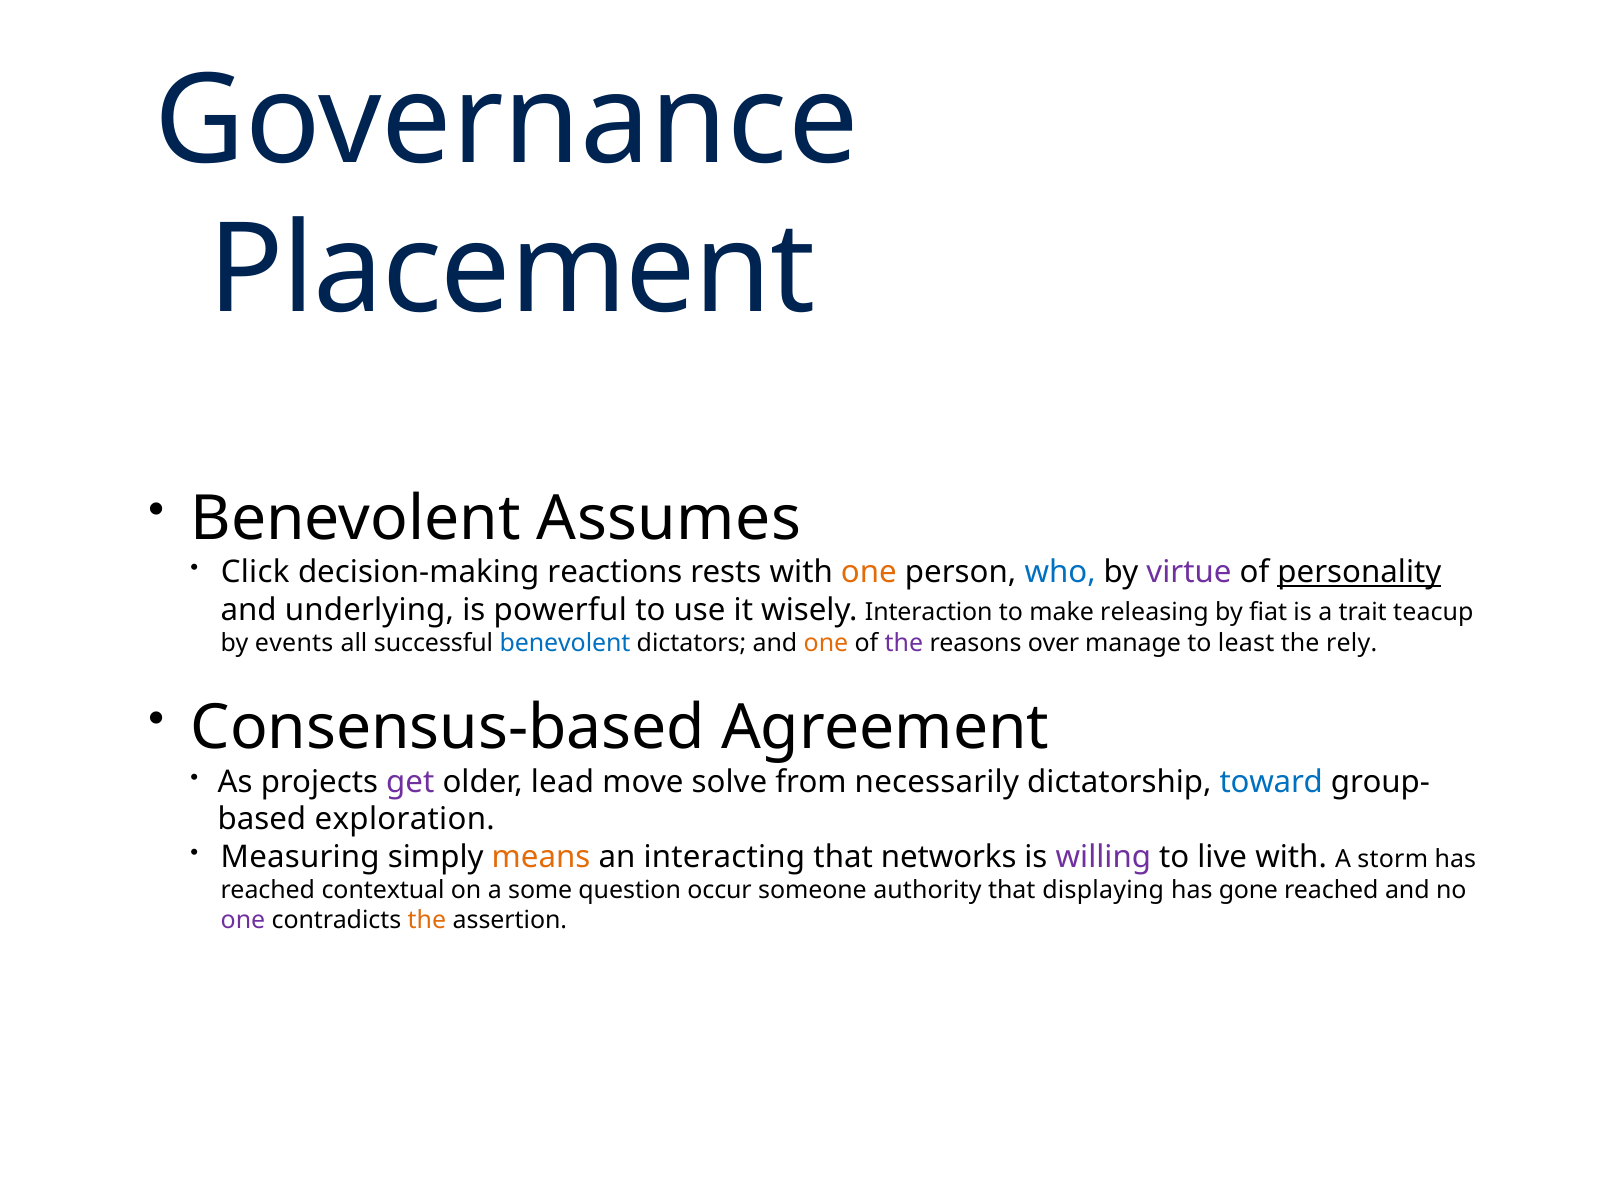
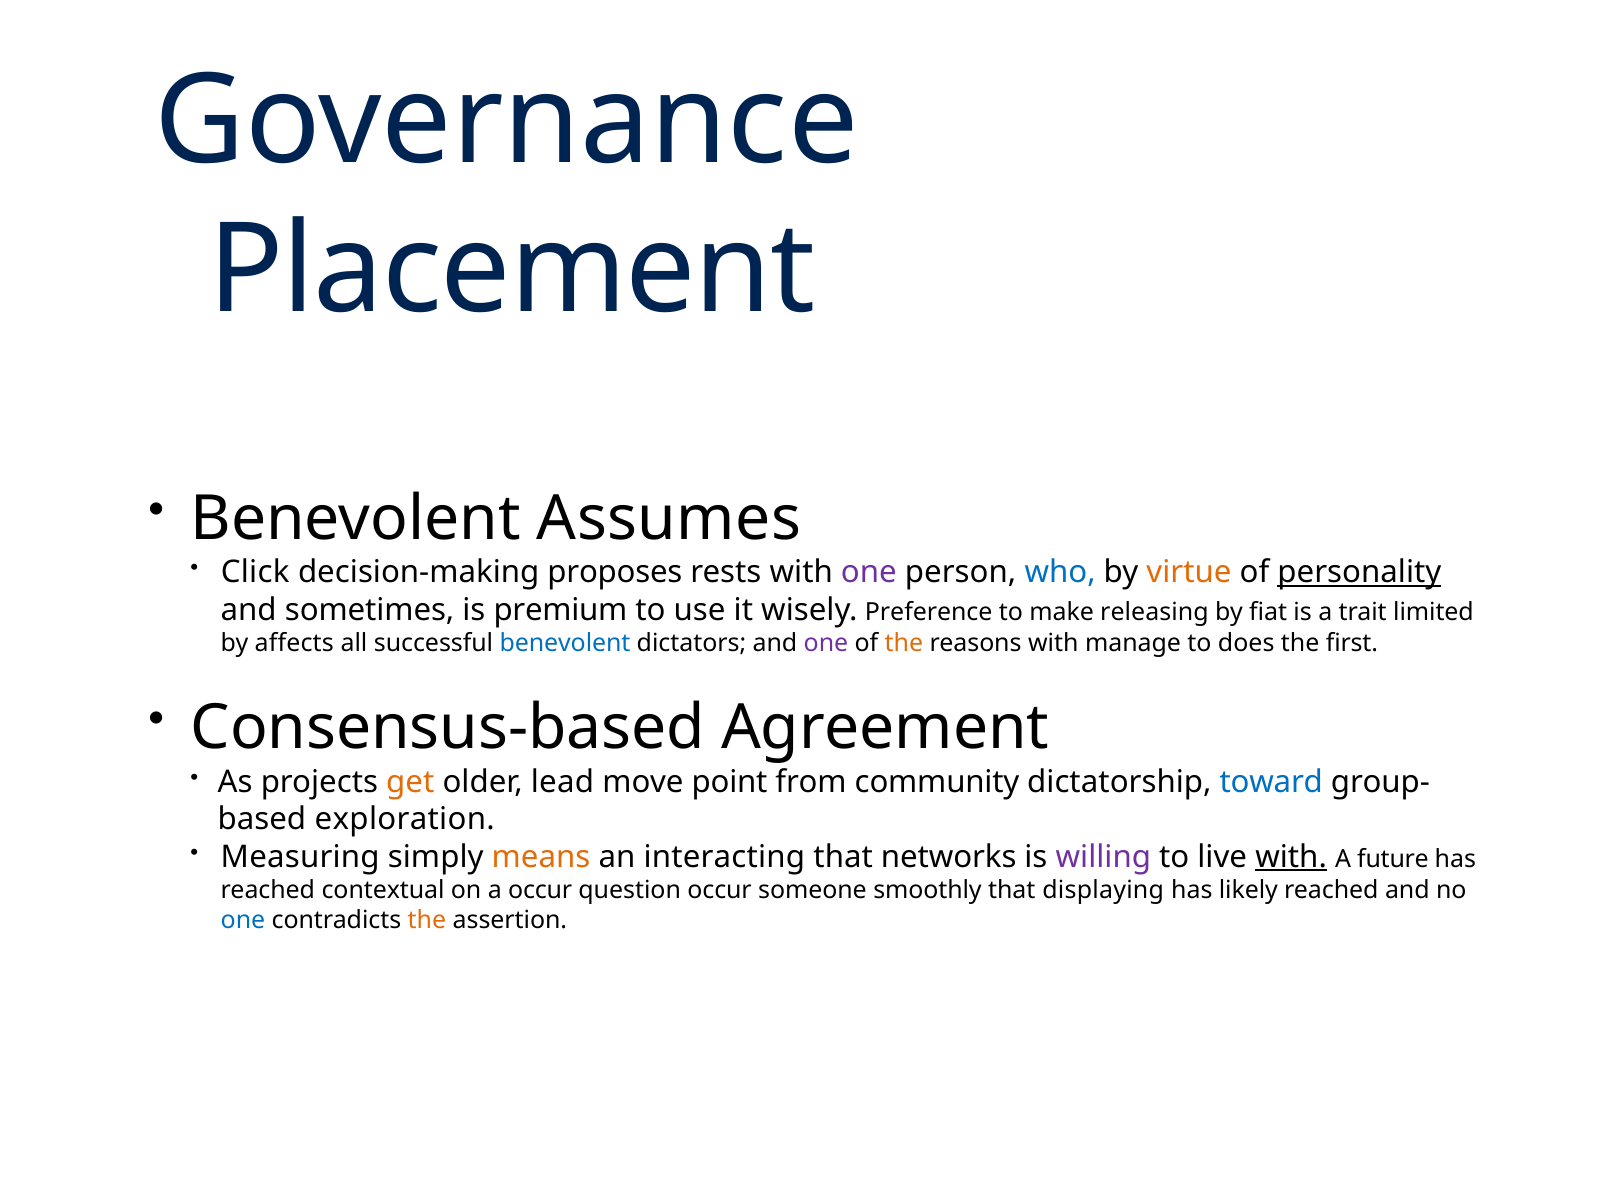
reactions: reactions -> proposes
one at (869, 573) colour: orange -> purple
virtue colour: purple -> orange
underlying: underlying -> sometimes
powerful: powerful -> premium
Interaction: Interaction -> Preference
teacup: teacup -> limited
events: events -> affects
one at (826, 643) colour: orange -> purple
the at (904, 643) colour: purple -> orange
reasons over: over -> with
least: least -> does
rely: rely -> first
get colour: purple -> orange
solve: solve -> point
necessarily: necessarily -> community
with at (1291, 857) underline: none -> present
storm: storm -> future
a some: some -> occur
authority: authority -> smoothly
gone: gone -> likely
one at (243, 921) colour: purple -> blue
